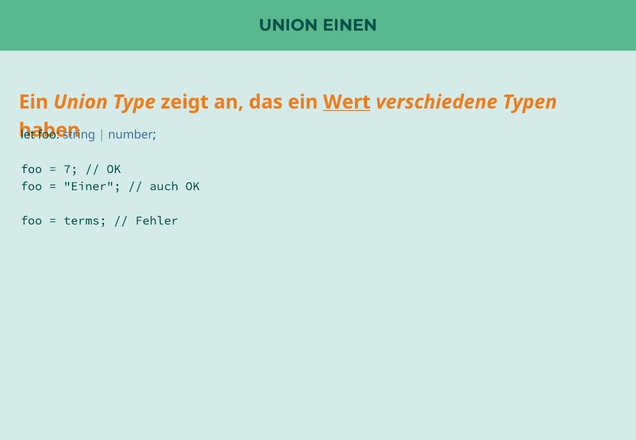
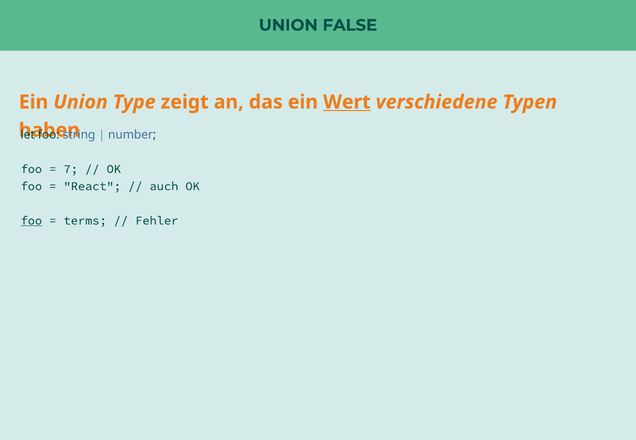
EINEN: EINEN -> FALSE
Einer: Einer -> React
foo at (31, 221) underline: none -> present
